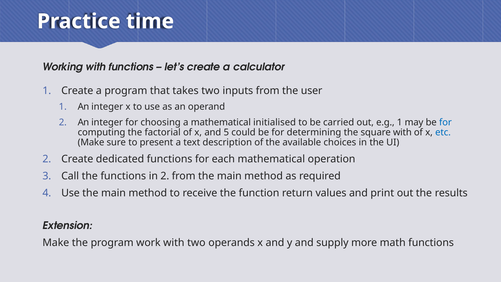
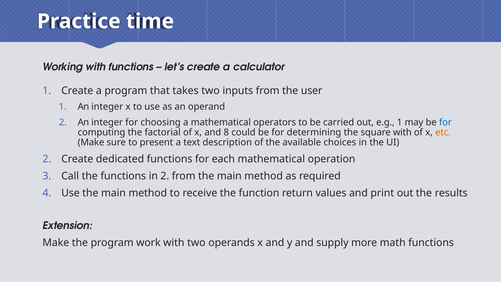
initialised: initialised -> operators
5: 5 -> 8
etc colour: blue -> orange
